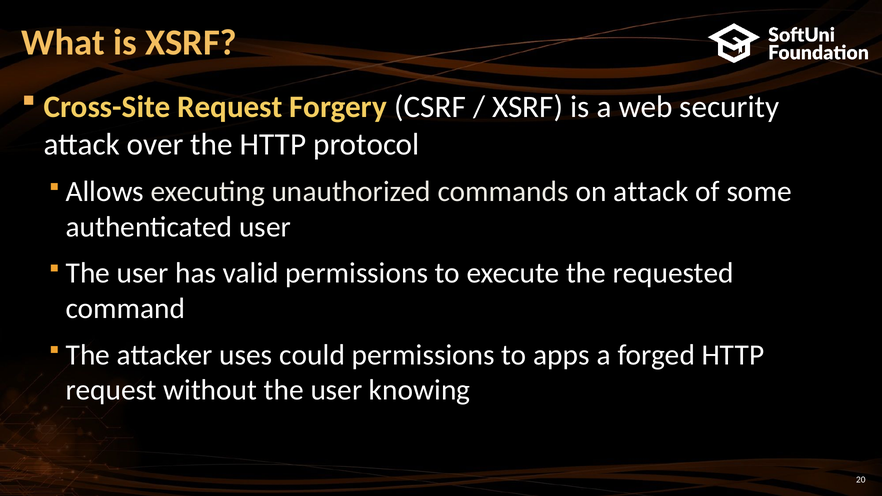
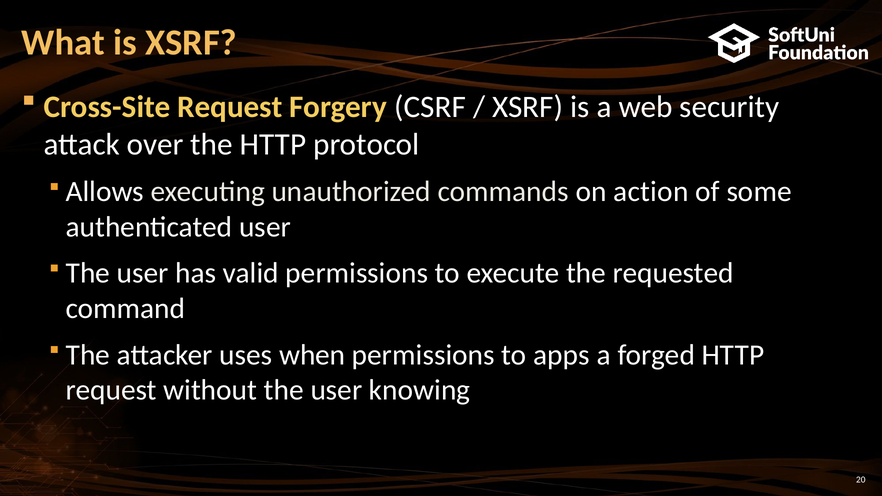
on attack: attack -> action
could: could -> when
